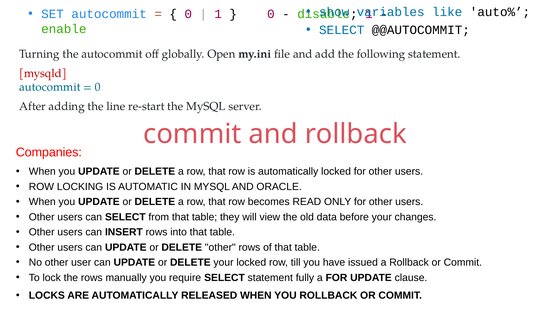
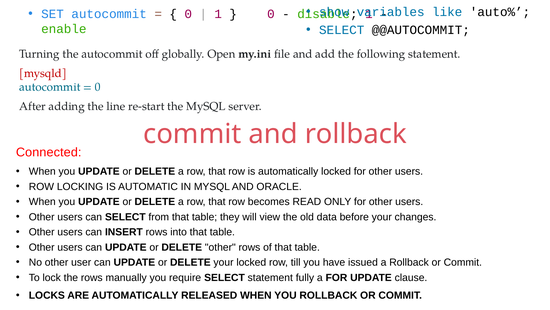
Companies: Companies -> Connected
